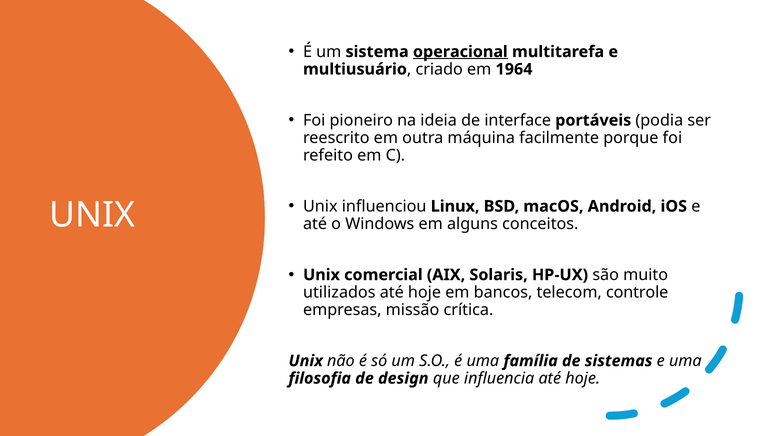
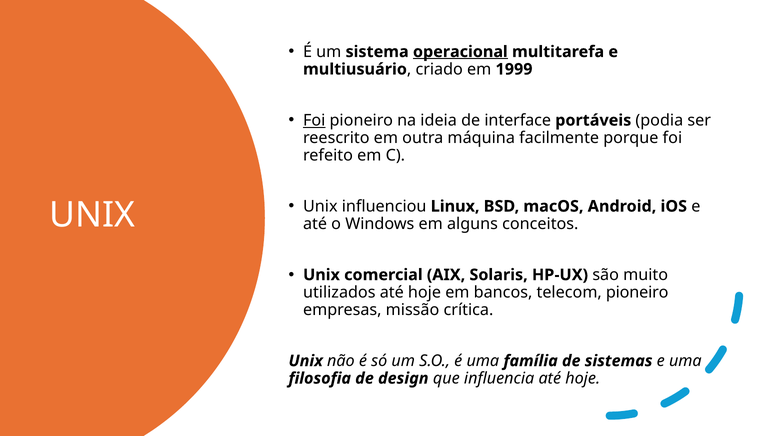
1964: 1964 -> 1999
Foi at (314, 120) underline: none -> present
telecom controle: controle -> pioneiro
